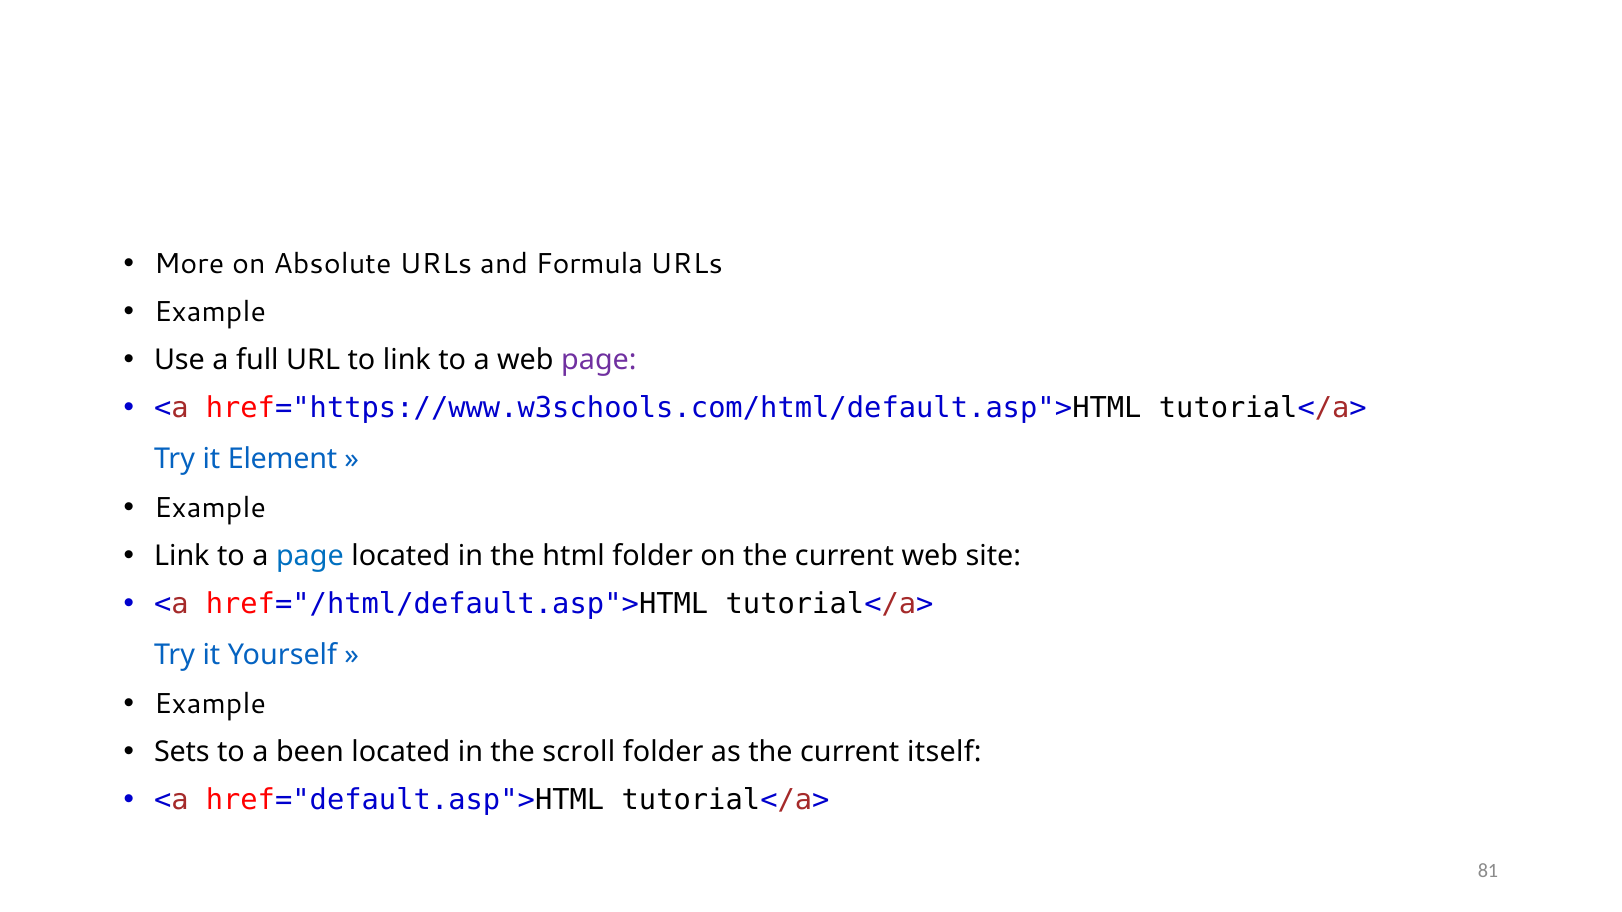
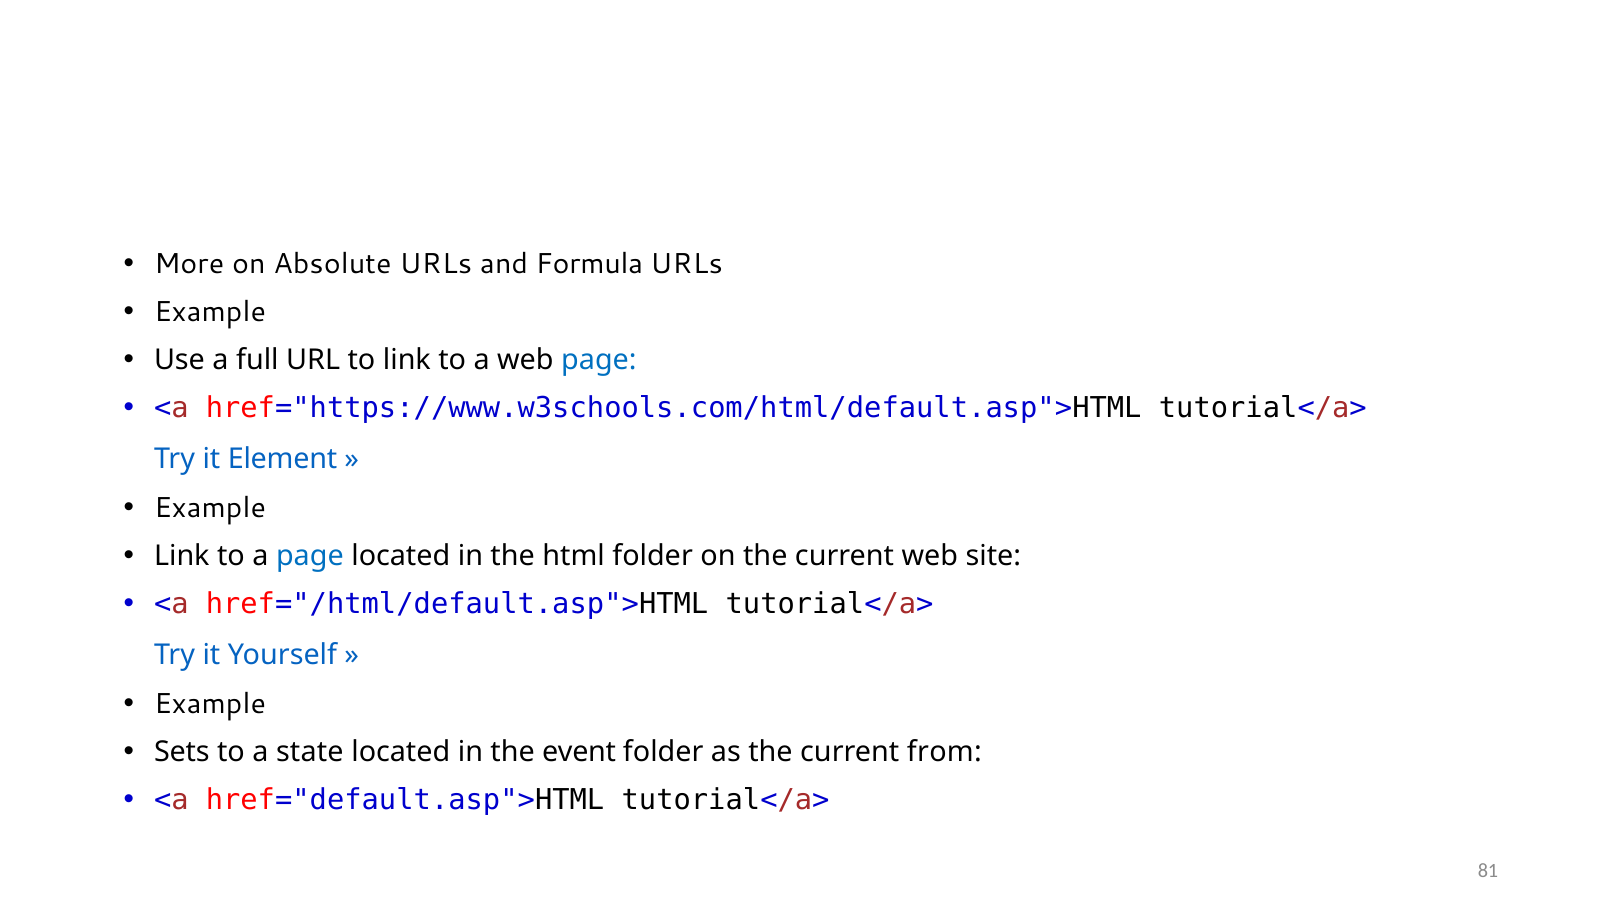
page at (599, 360) colour: purple -> blue
been: been -> state
scroll: scroll -> event
itself: itself -> from
